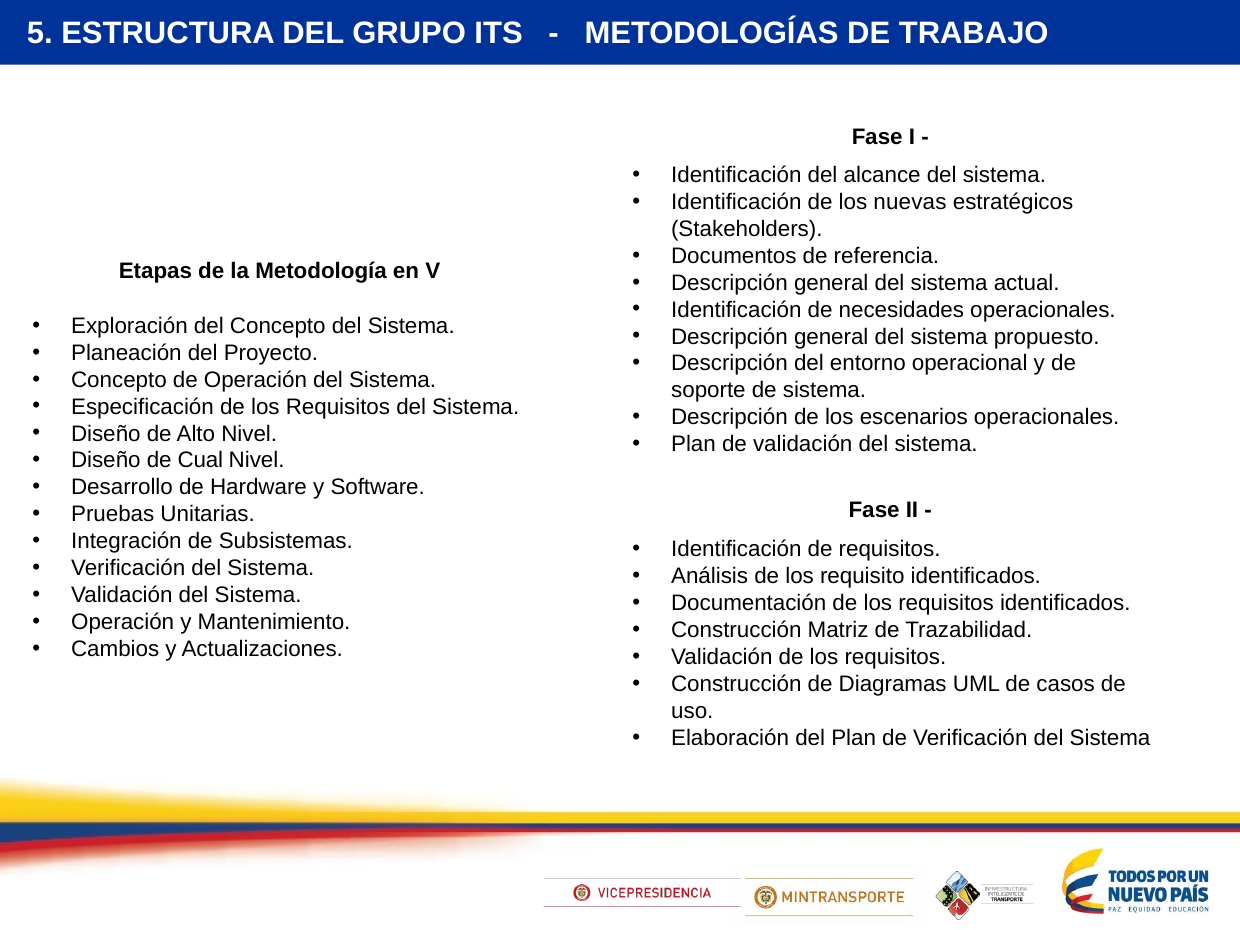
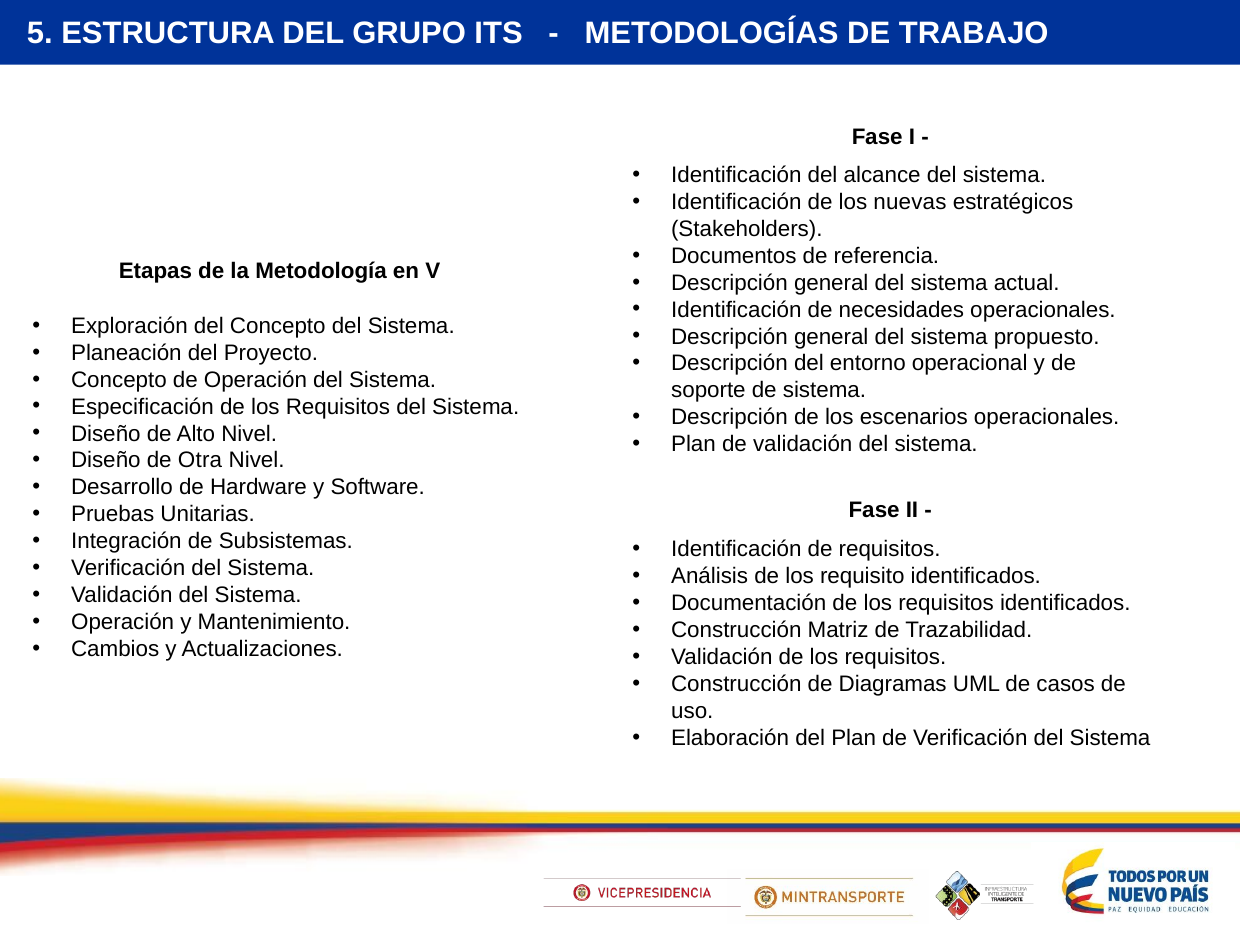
Cual: Cual -> Otra
